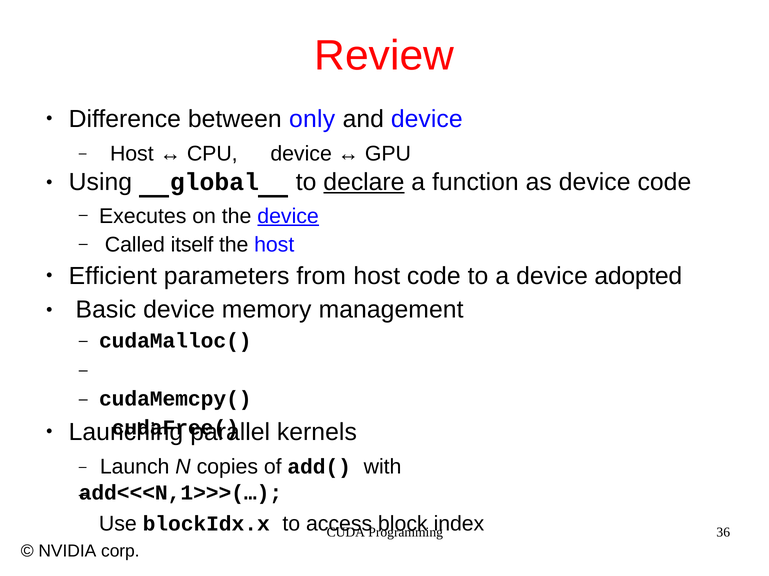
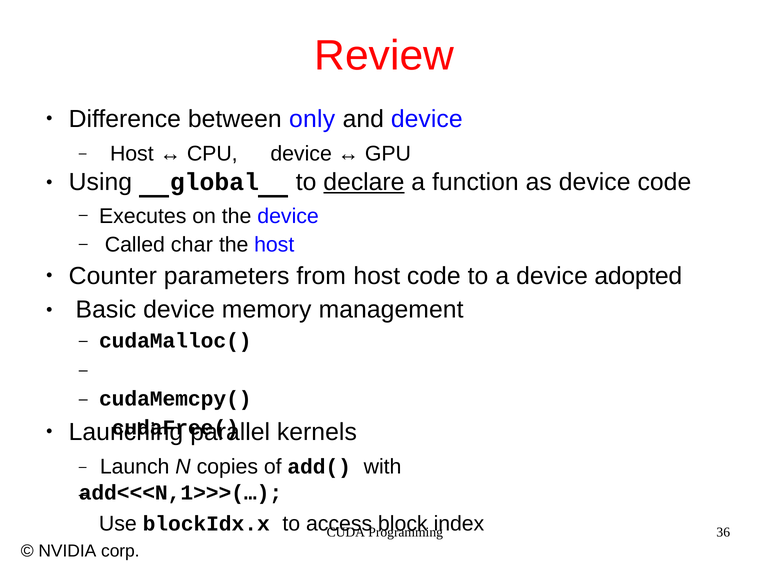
device at (288, 216) underline: present -> none
itself: itself -> char
Efficient: Efficient -> Counter
